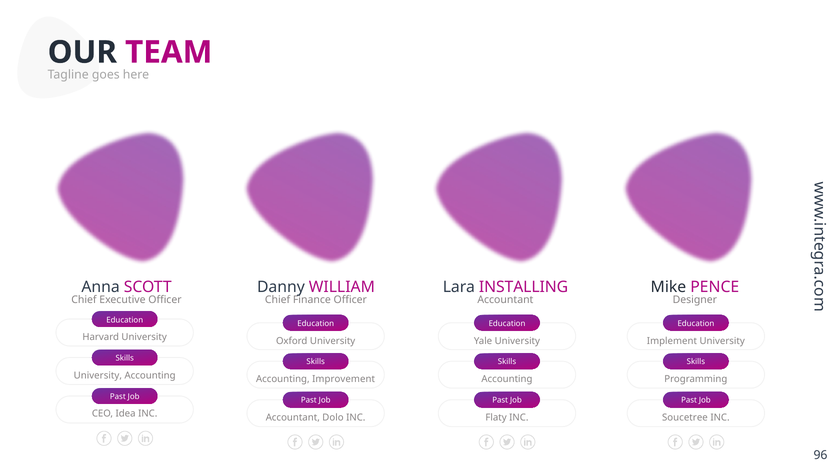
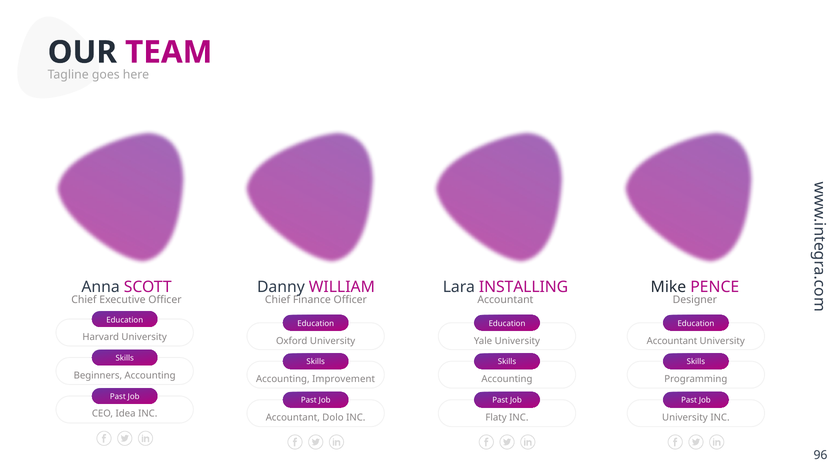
Implement at (672, 341): Implement -> Accountant
University at (98, 375): University -> Beginners
Soucetree at (685, 417): Soucetree -> University
